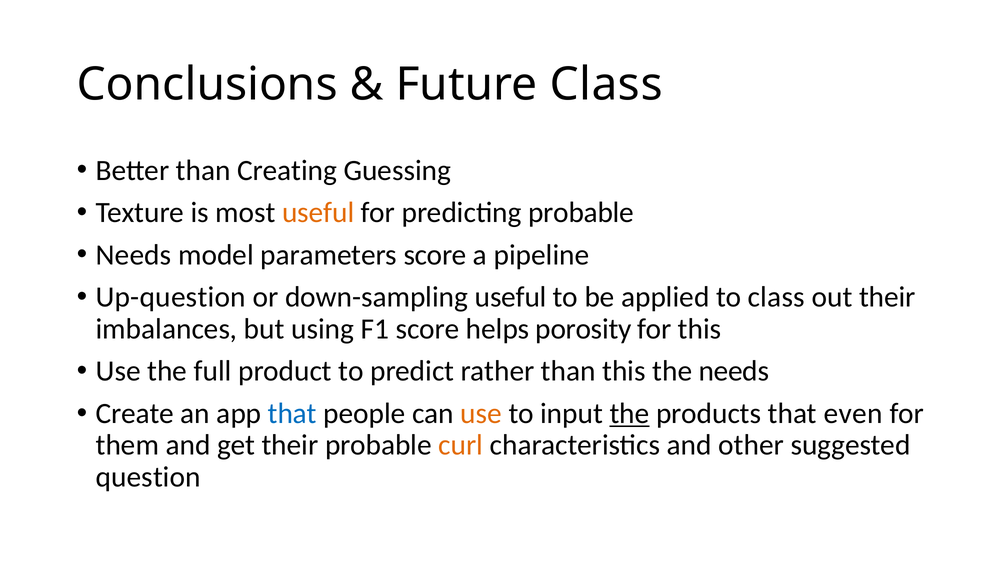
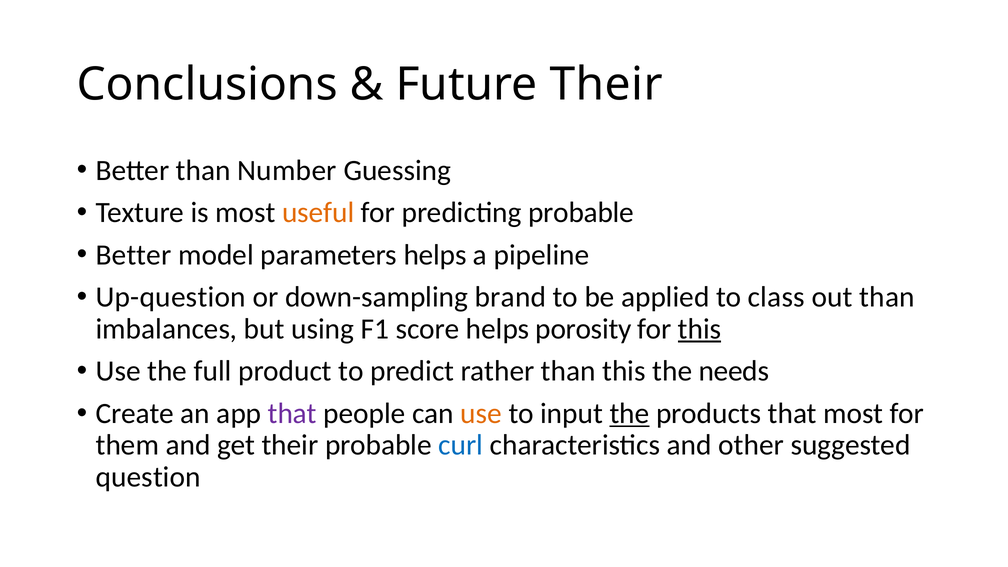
Future Class: Class -> Their
Creating: Creating -> Number
Needs at (134, 255): Needs -> Better
parameters score: score -> helps
down-sampling useful: useful -> brand
out their: their -> than
this at (700, 329) underline: none -> present
that at (292, 414) colour: blue -> purple
that even: even -> most
curl colour: orange -> blue
